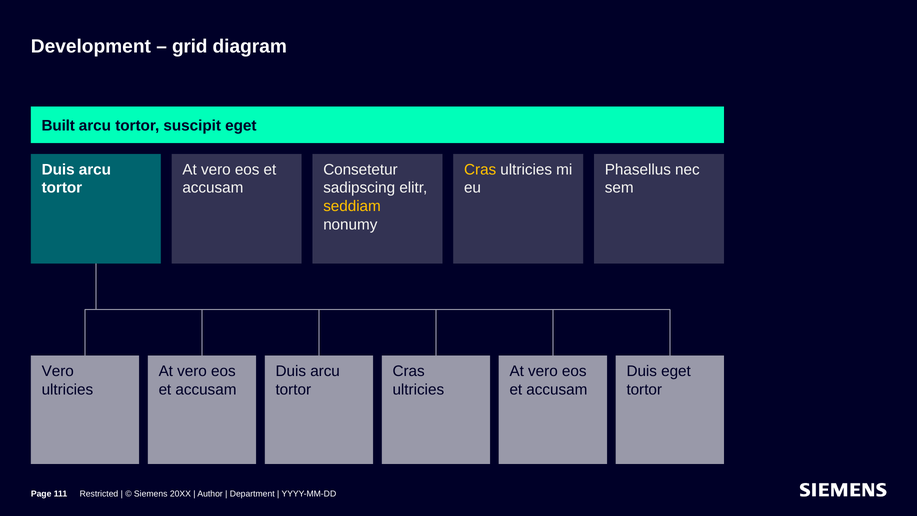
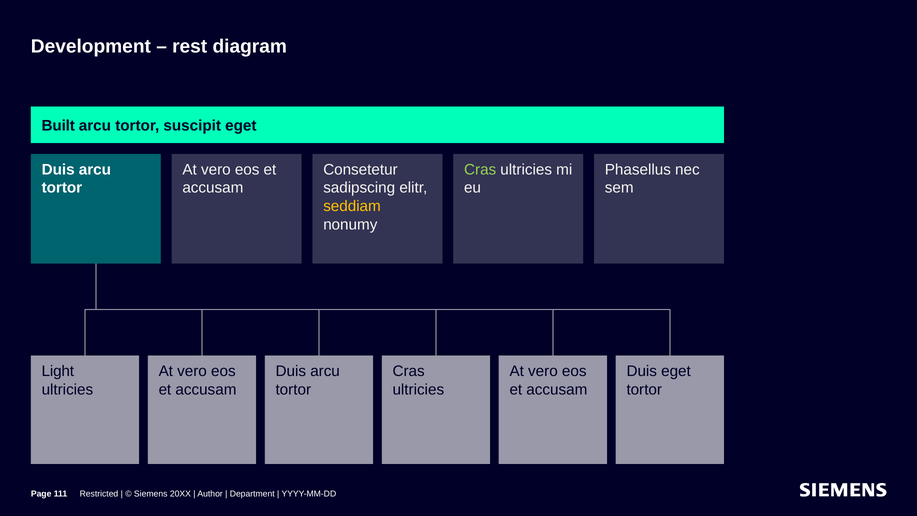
grid: grid -> rest
Cras at (480, 169) colour: yellow -> light green
Vero at (58, 371): Vero -> Light
